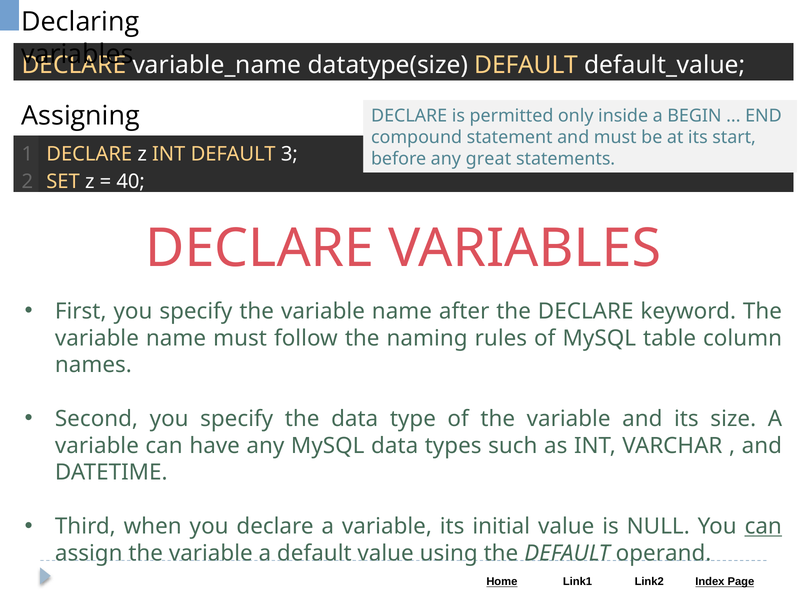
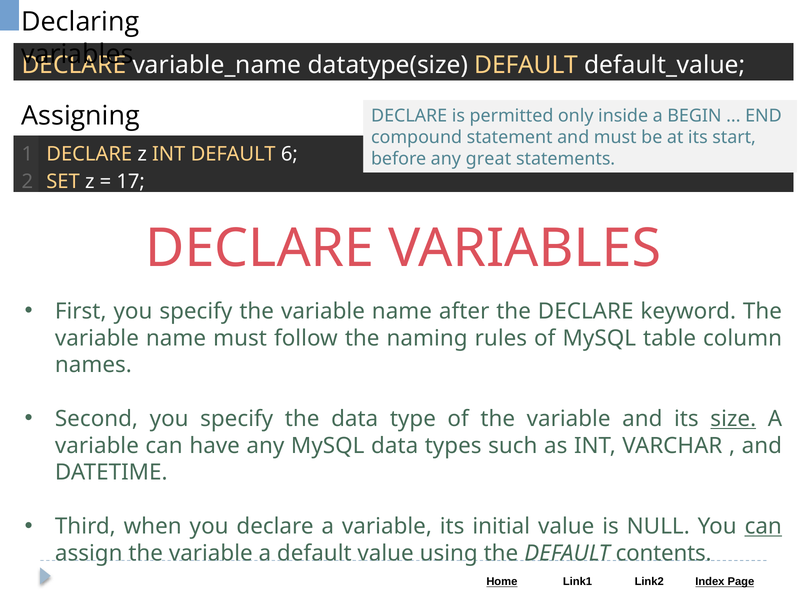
3: 3 -> 6
40: 40 -> 17
size underline: none -> present
operand: operand -> contents
